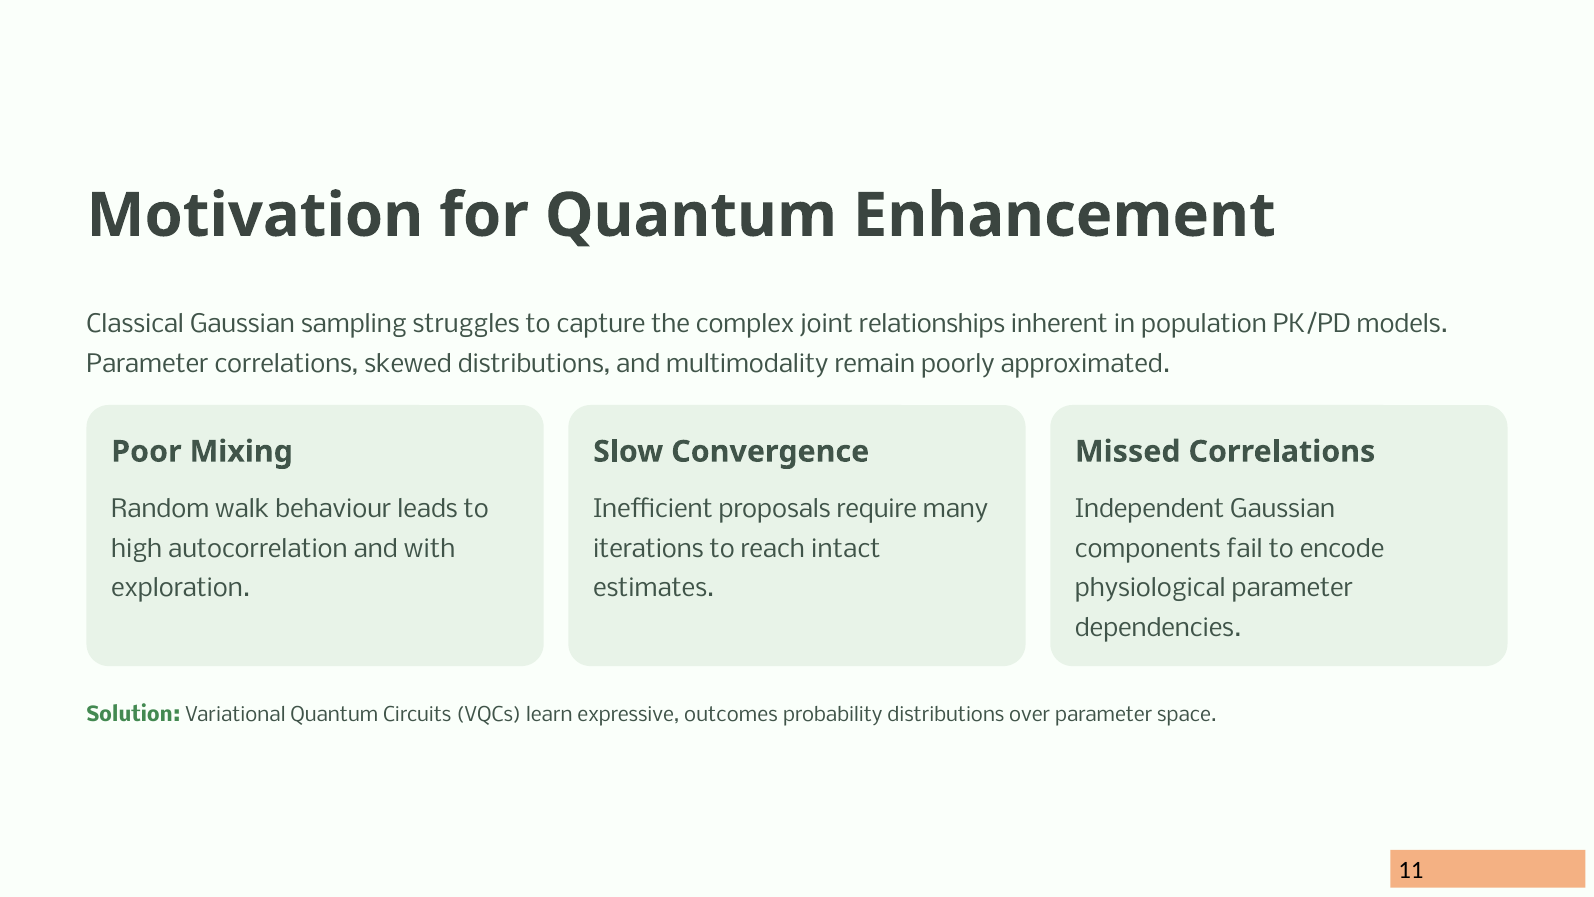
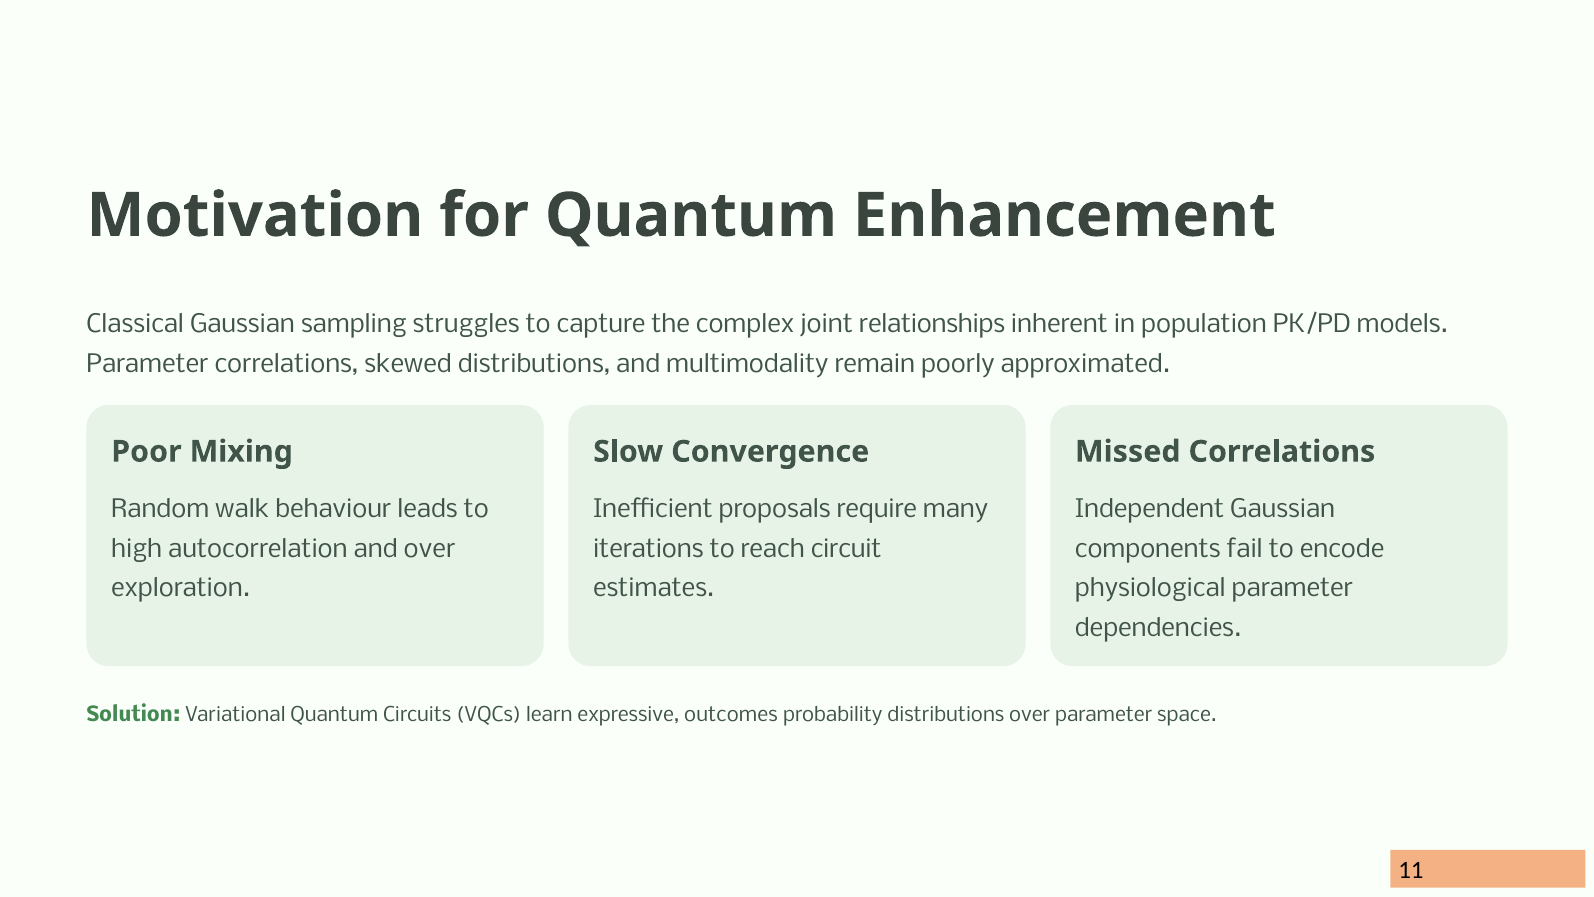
and with: with -> over
intact: intact -> circuit
